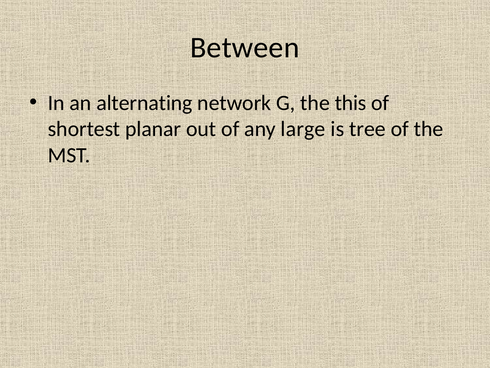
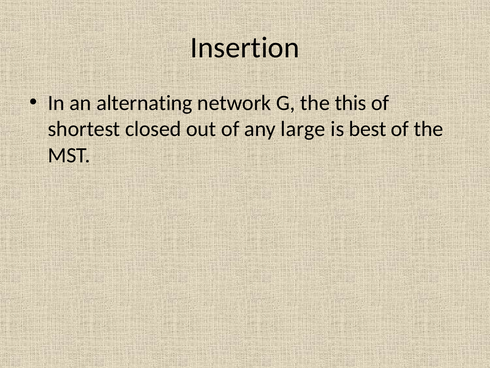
Between: Between -> Insertion
planar: planar -> closed
tree: tree -> best
